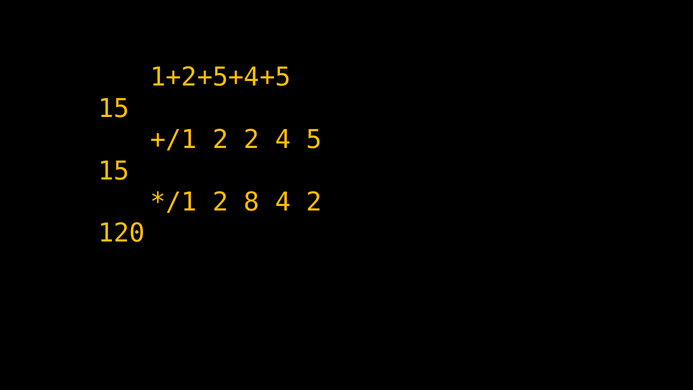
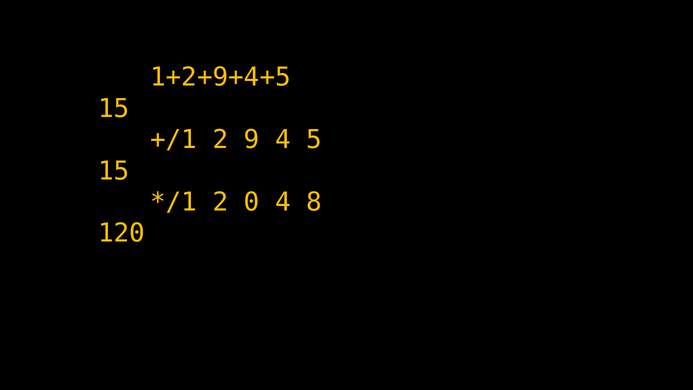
1+2+5+4+5: 1+2+5+4+5 -> 1+2+9+4+5
2 2: 2 -> 9
8: 8 -> 0
4 2: 2 -> 8
